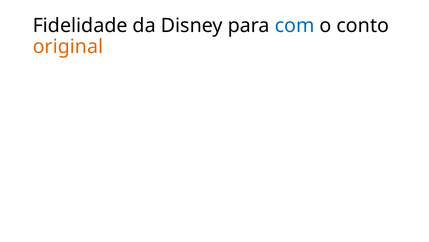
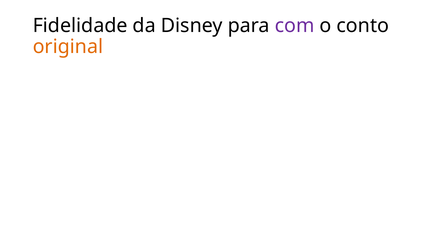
com colour: blue -> purple
